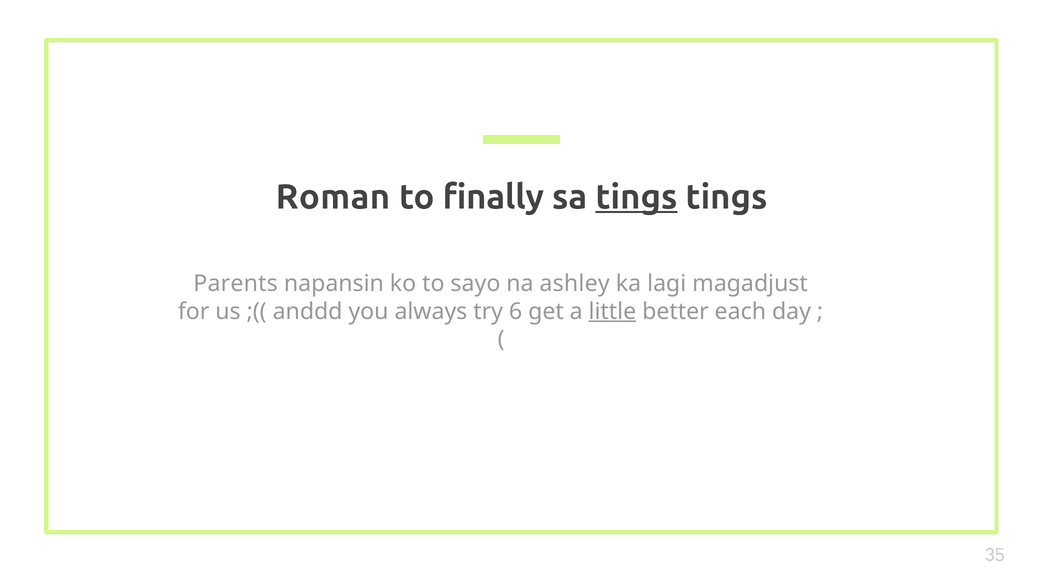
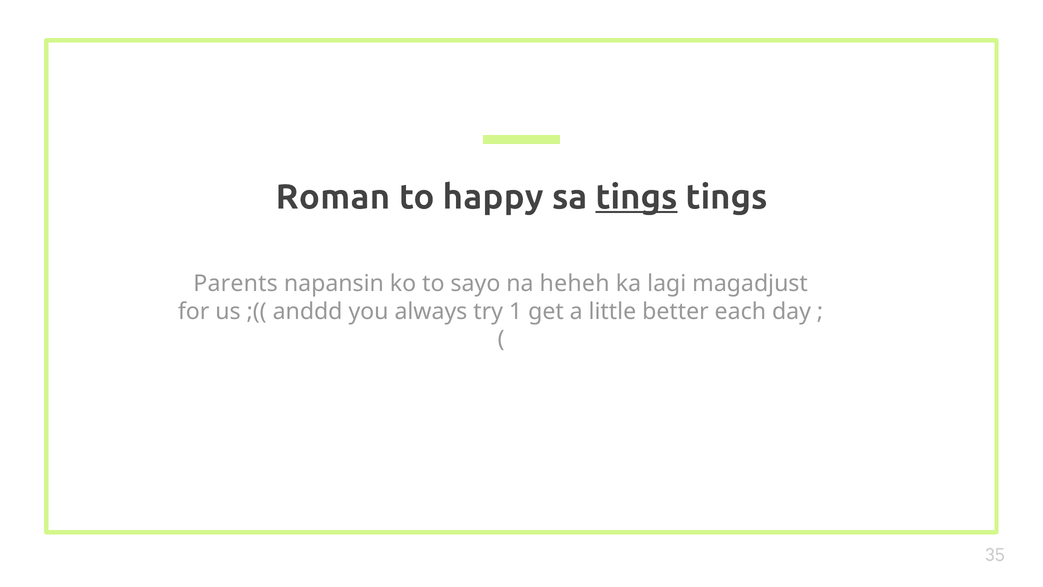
finally: finally -> happy
ashley: ashley -> heheh
6: 6 -> 1
little underline: present -> none
